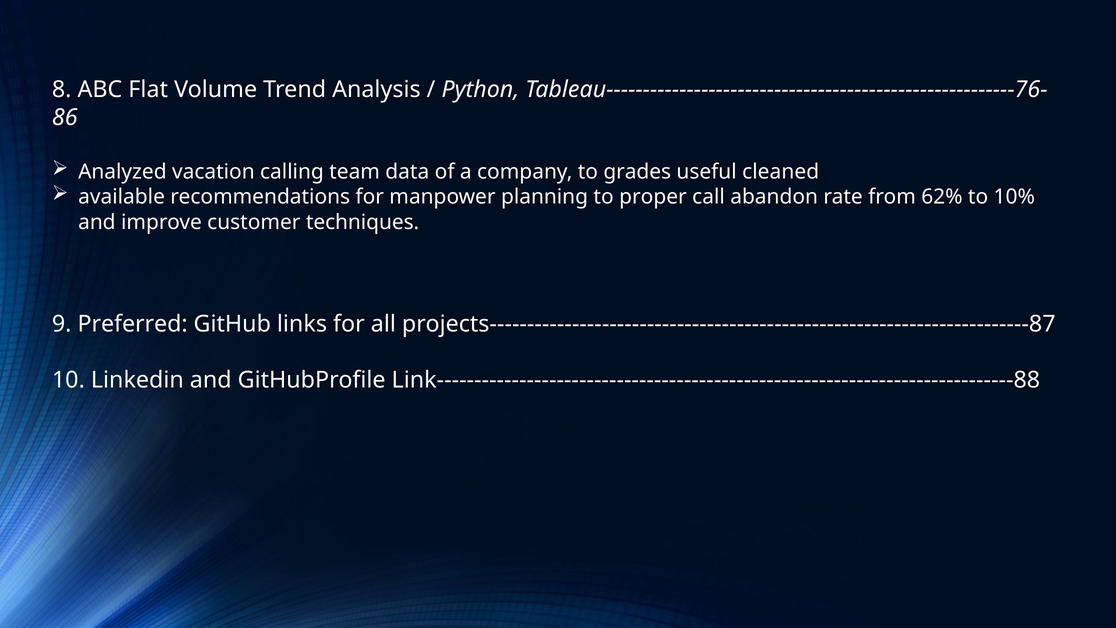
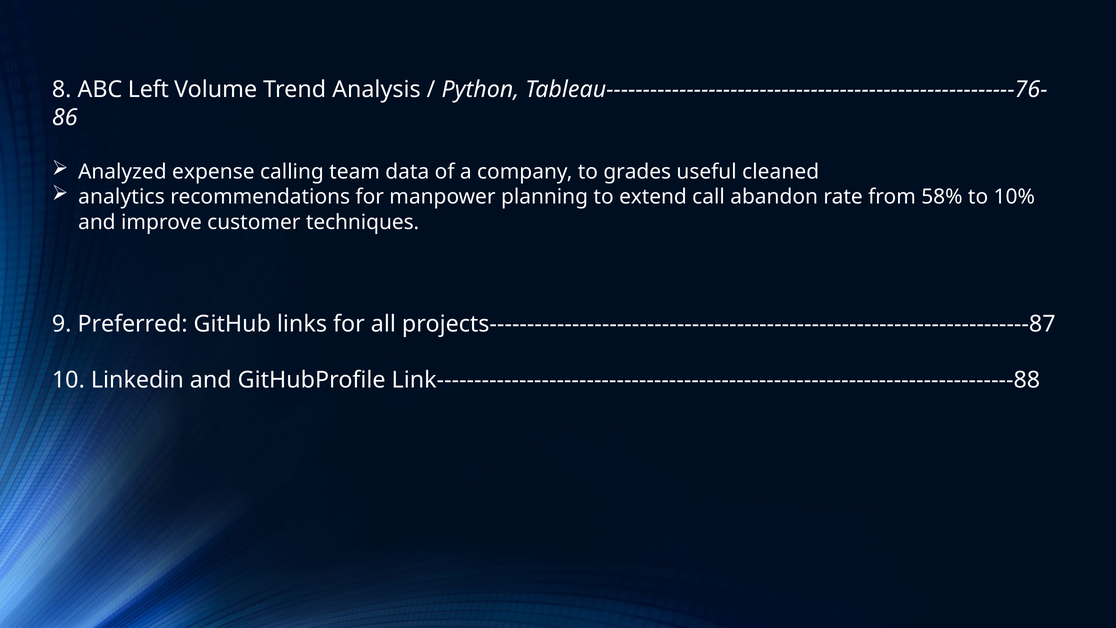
Flat: Flat -> Left
vacation: vacation -> expense
available: available -> analytics
proper: proper -> extend
62%: 62% -> 58%
